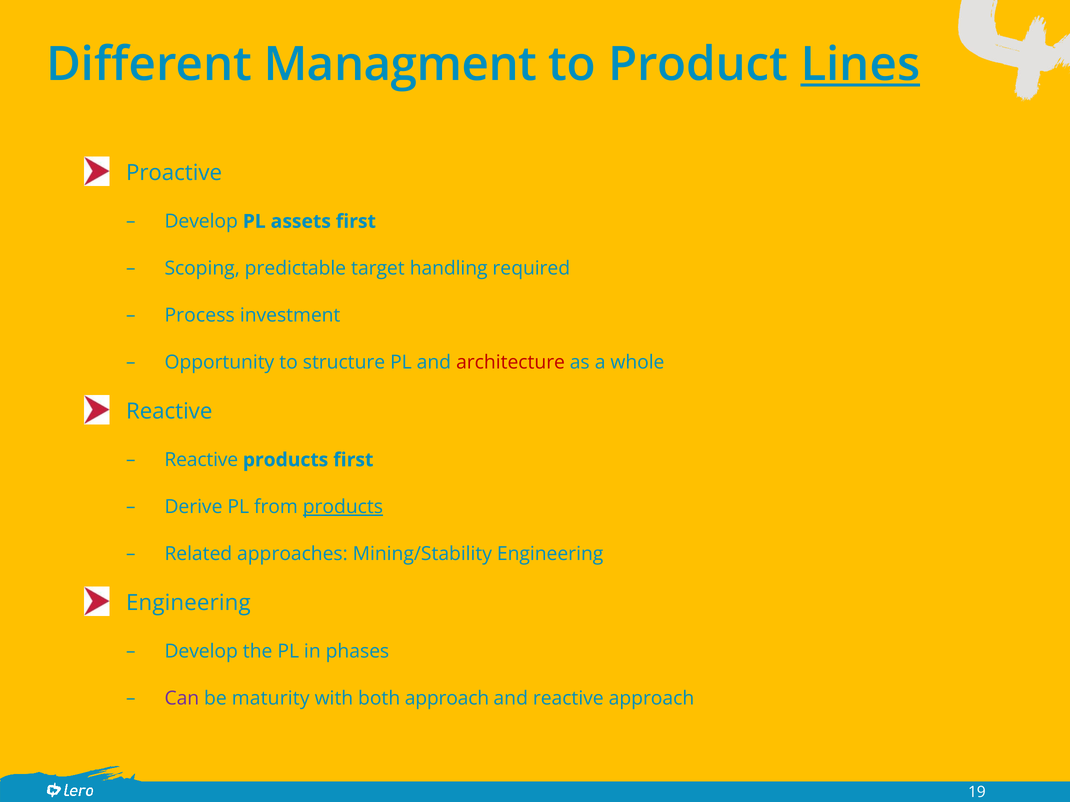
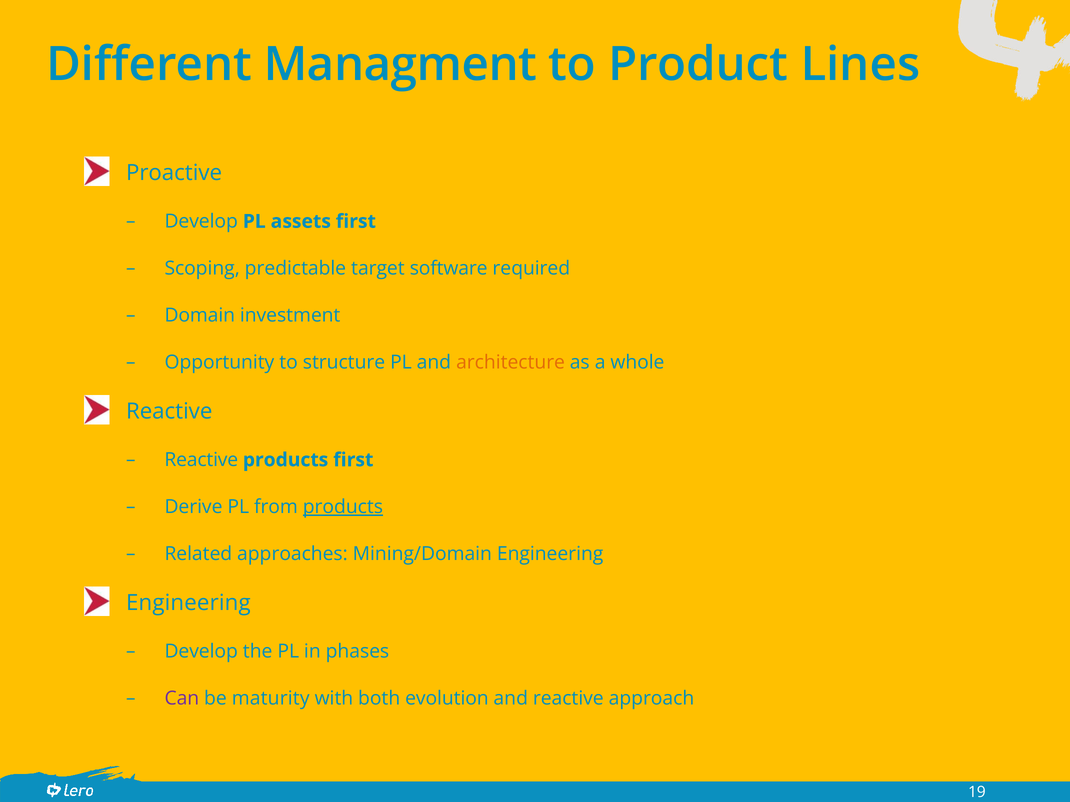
Lines underline: present -> none
handling: handling -> software
Process: Process -> Domain
architecture colour: red -> orange
Mining/Stability: Mining/Stability -> Mining/Domain
both approach: approach -> evolution
